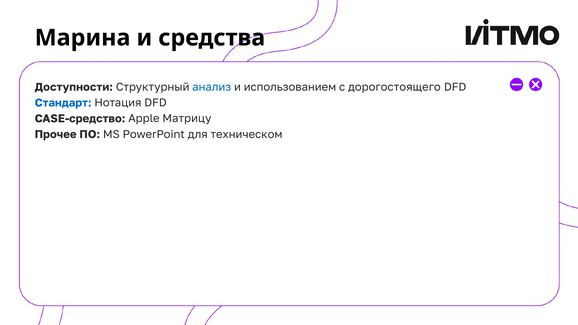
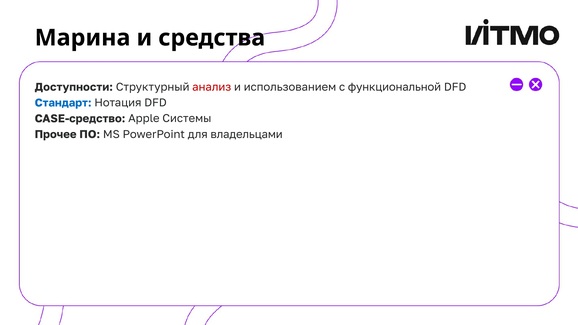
анализ colour: blue -> red
дорогостоящего: дорогостоящего -> функциональной
Матрицу: Матрицу -> Системы
техническом: техническом -> владельцами
